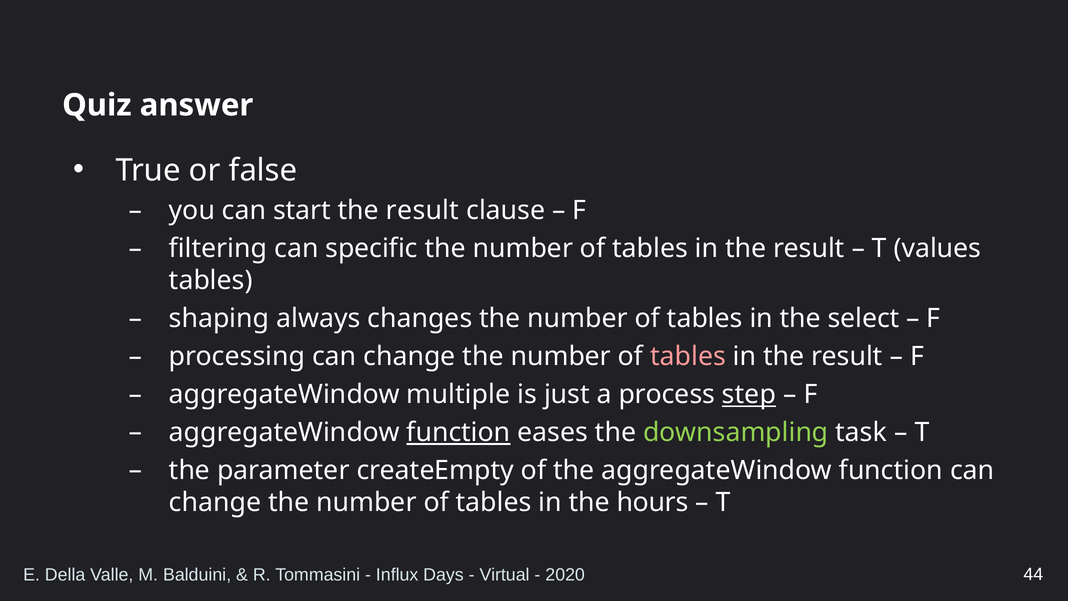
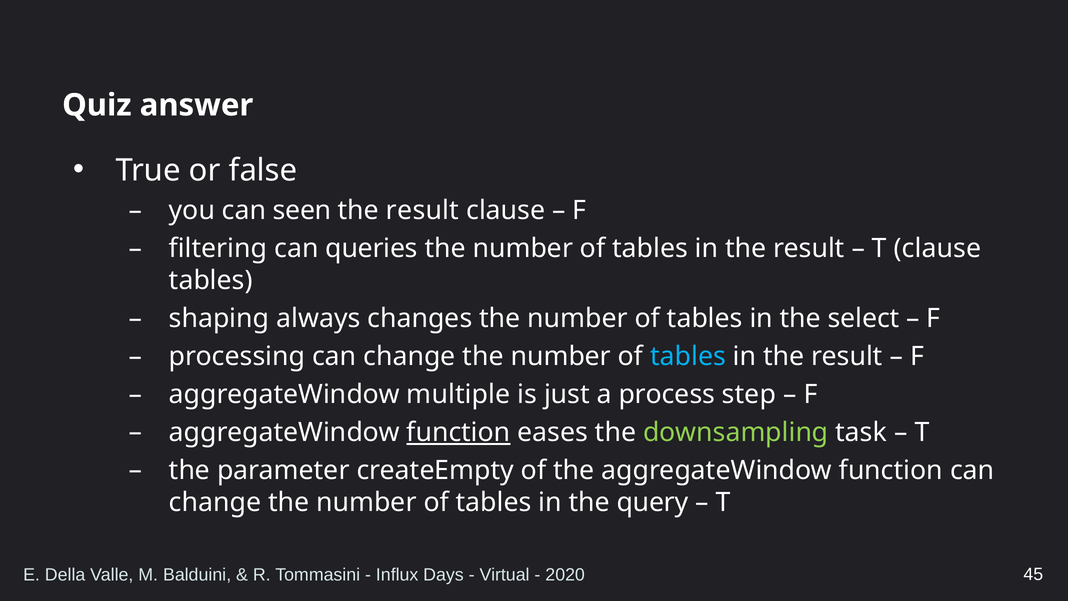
start: start -> seen
specific: specific -> queries
T values: values -> clause
tables at (688, 356) colour: pink -> light blue
step underline: present -> none
hours: hours -> query
44: 44 -> 45
